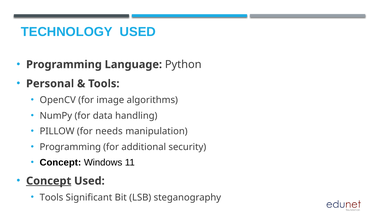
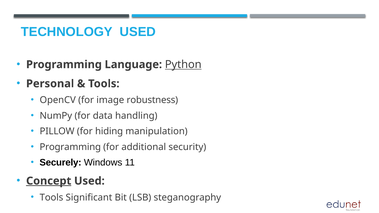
Python underline: none -> present
algorithms: algorithms -> robustness
needs: needs -> hiding
Concept at (60, 163): Concept -> Securely
